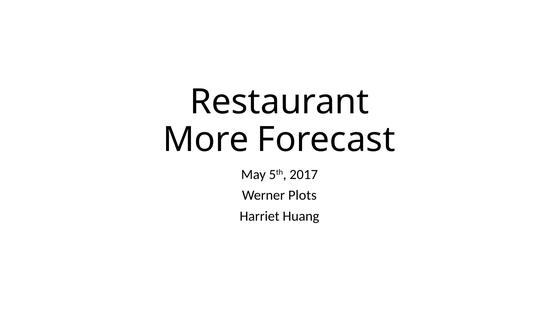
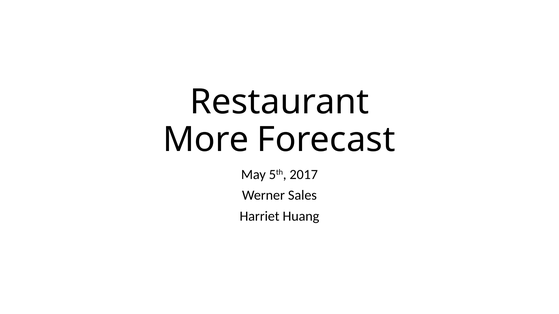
Plots: Plots -> Sales
